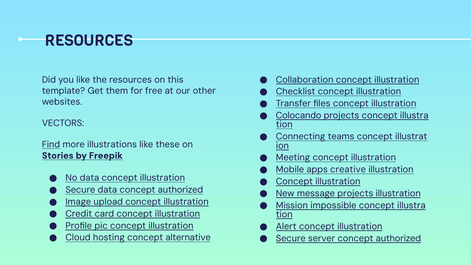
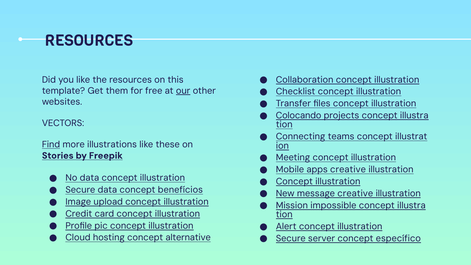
our underline: none -> present
data concept authorized: authorized -> benefícios
message projects: projects -> creative
server concept authorized: authorized -> específico
